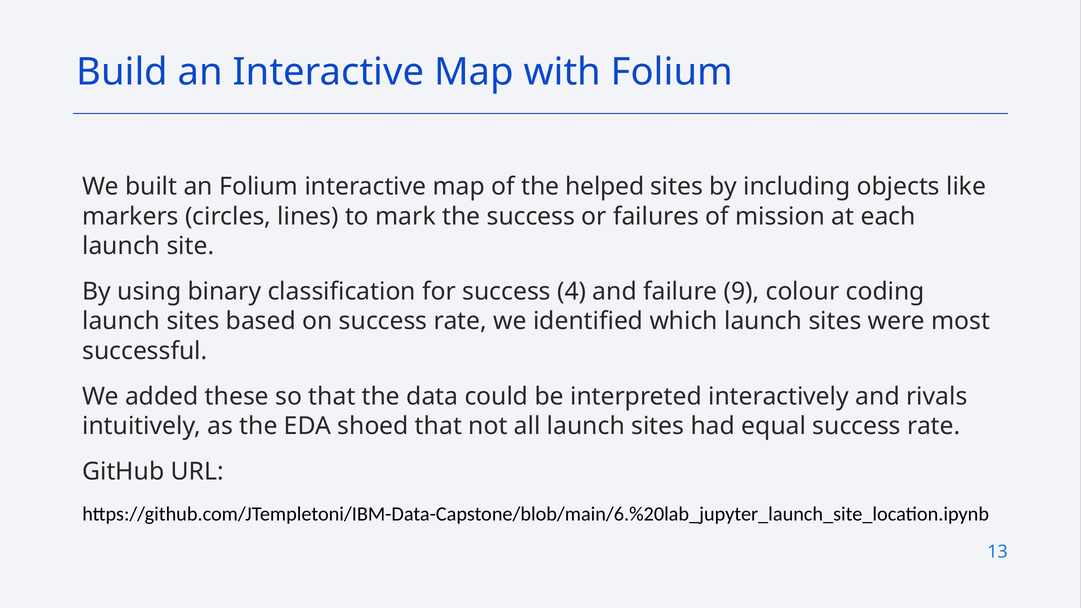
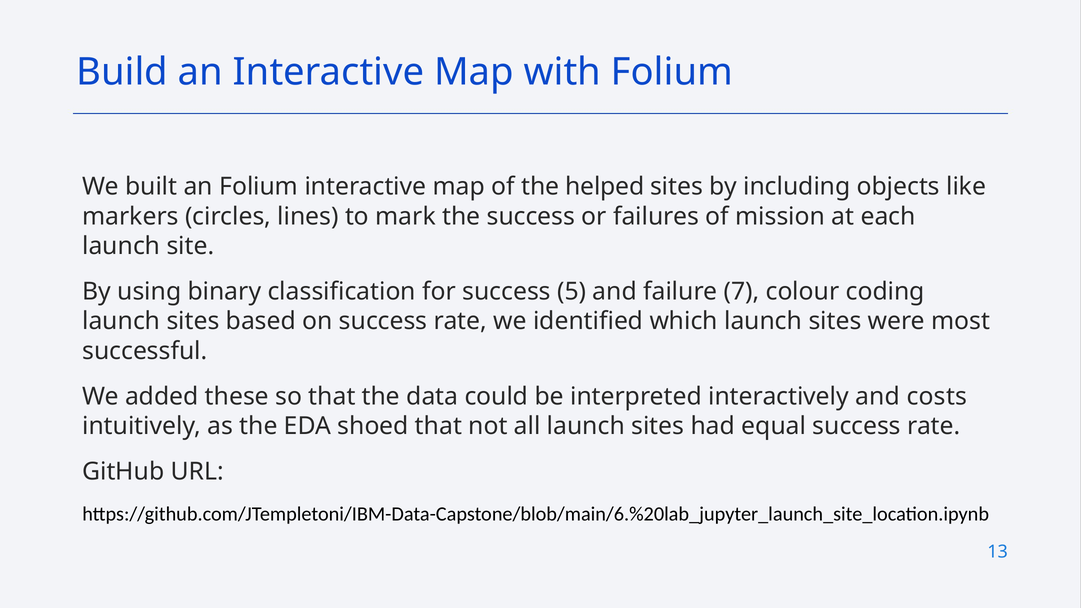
4: 4 -> 5
9: 9 -> 7
rivals: rivals -> costs
